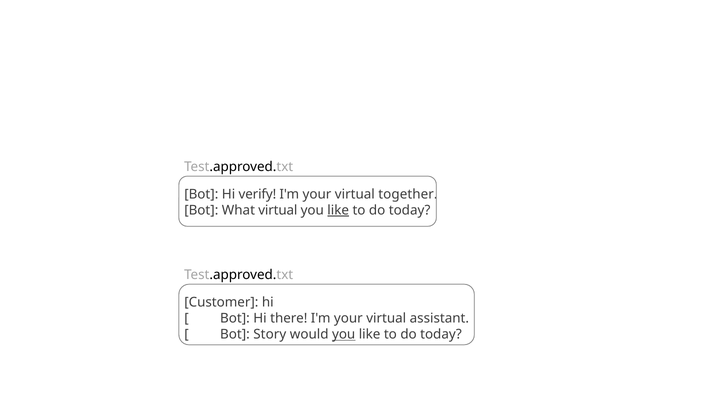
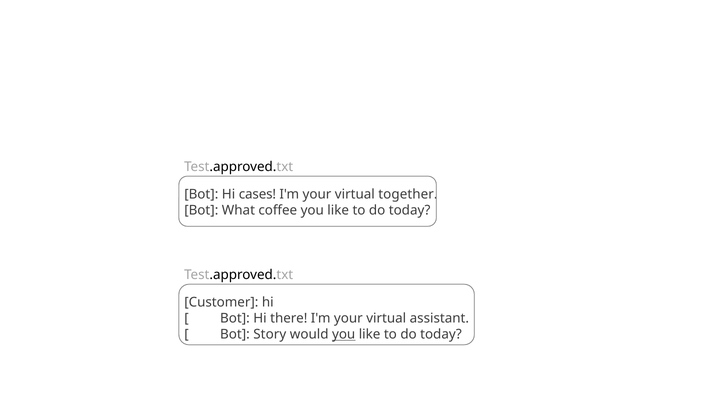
verify: verify -> cases
What virtual: virtual -> coffee
like at (338, 210) underline: present -> none
